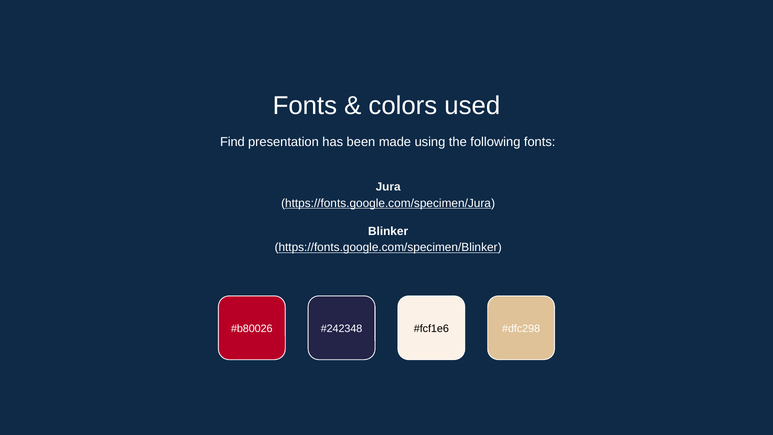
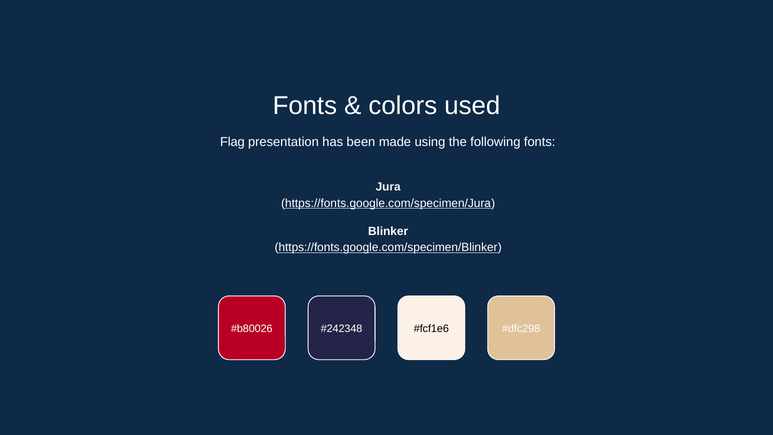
Find: Find -> Flag
